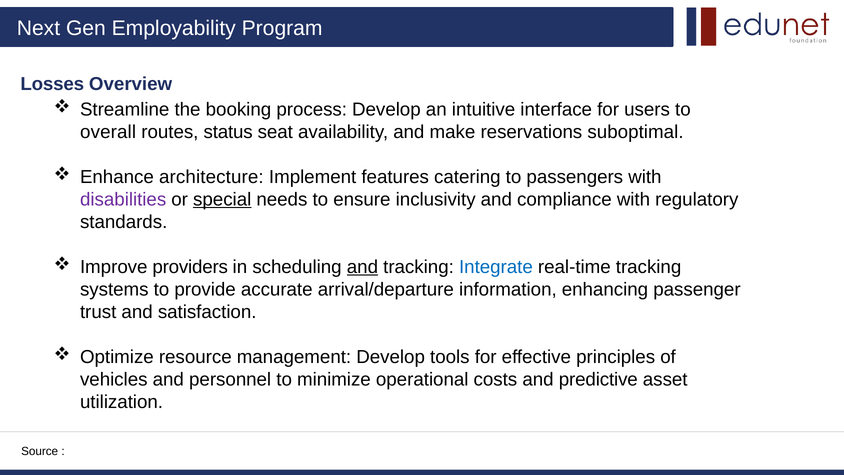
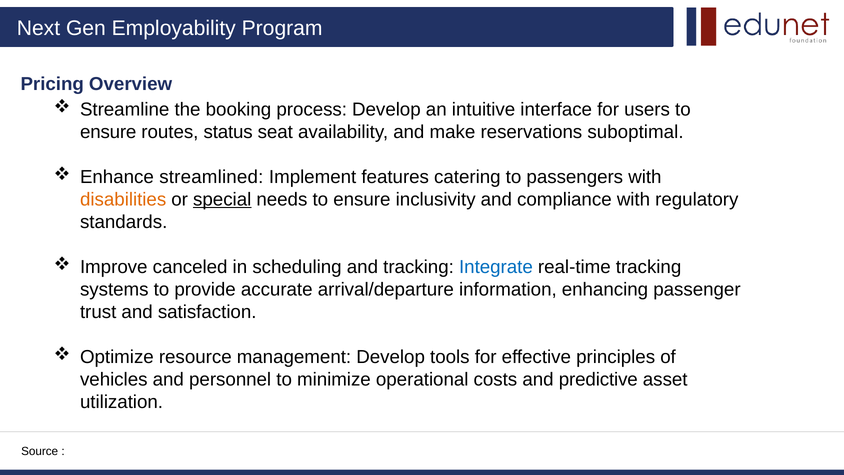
Losses: Losses -> Pricing
overall at (108, 132): overall -> ensure
architecture: architecture -> streamlined
disabilities colour: purple -> orange
providers: providers -> canceled
and at (362, 267) underline: present -> none
